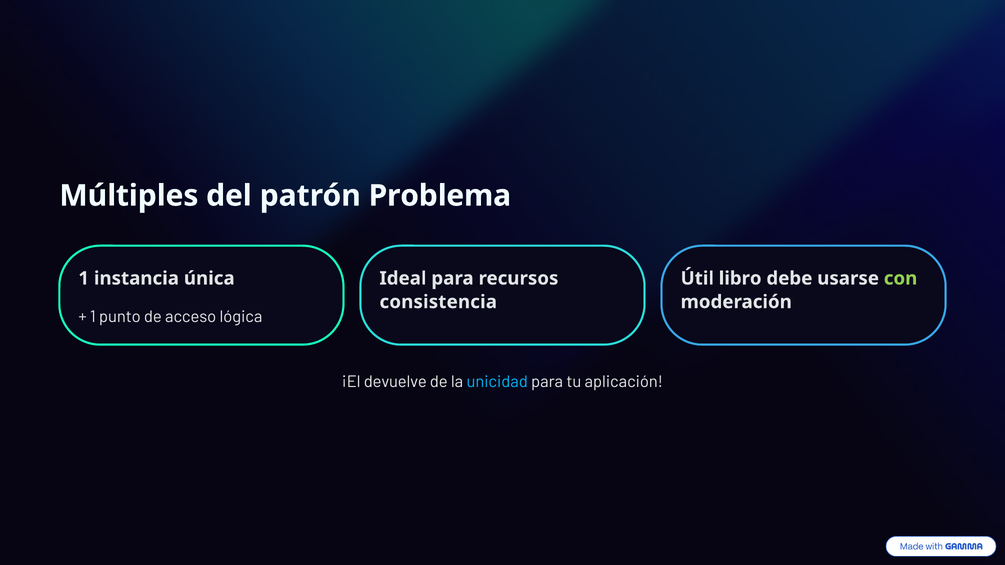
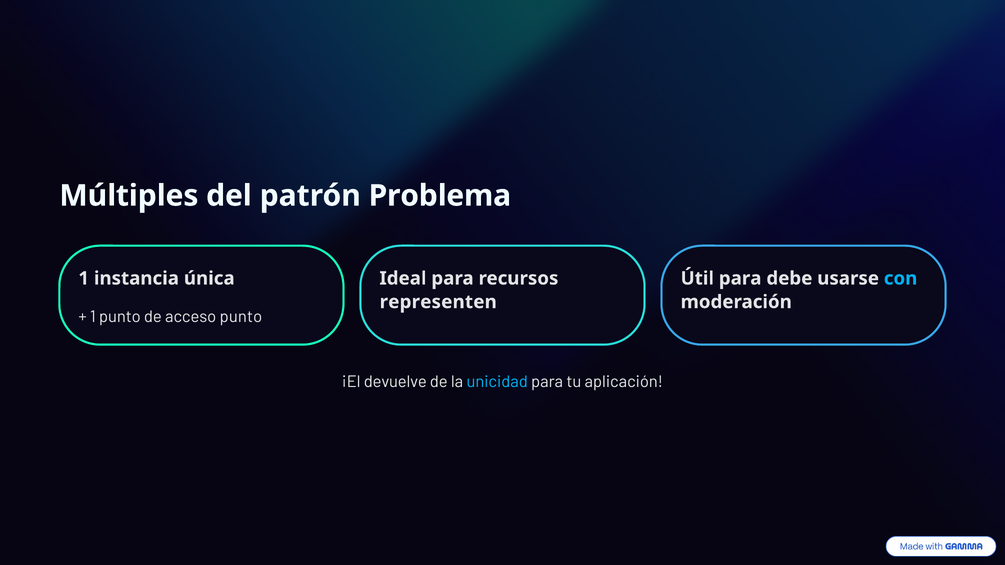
Útil libro: libro -> para
con colour: light green -> light blue
consistencia: consistencia -> representen
acceso lógica: lógica -> punto
